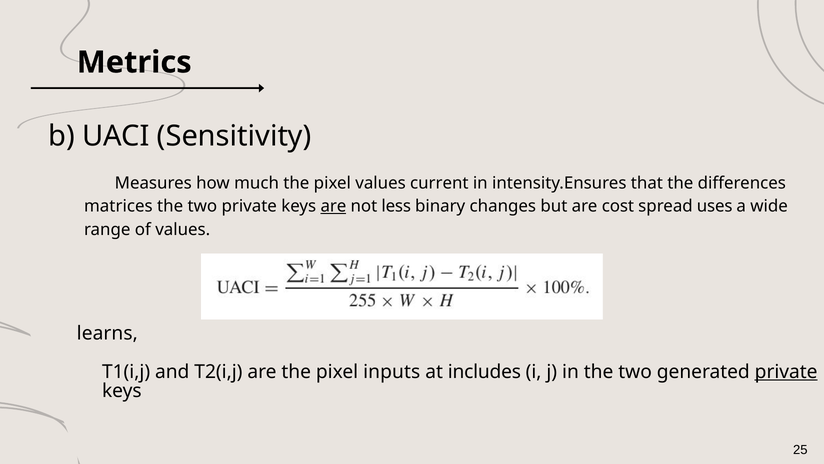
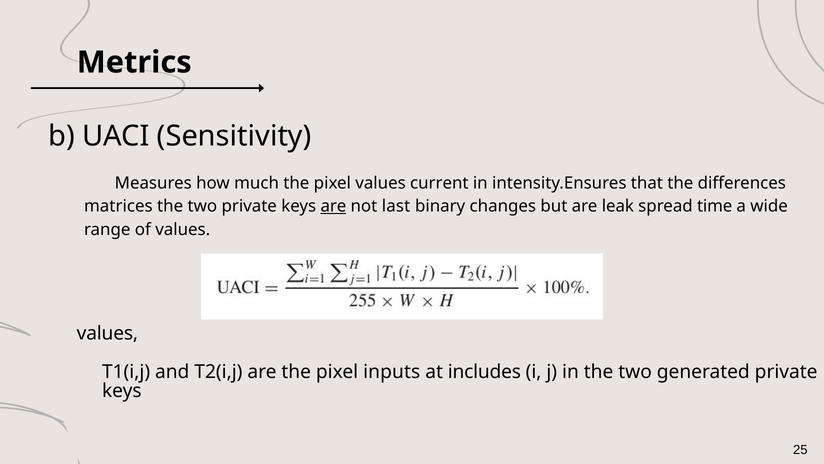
less: less -> last
cost: cost -> leak
uses: uses -> time
learns at (107, 333): learns -> values
private at (786, 371) underline: present -> none
